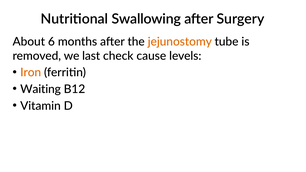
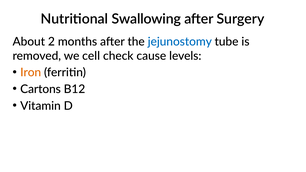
6: 6 -> 2
jejunostomy colour: orange -> blue
last: last -> cell
Waiting: Waiting -> Cartons
